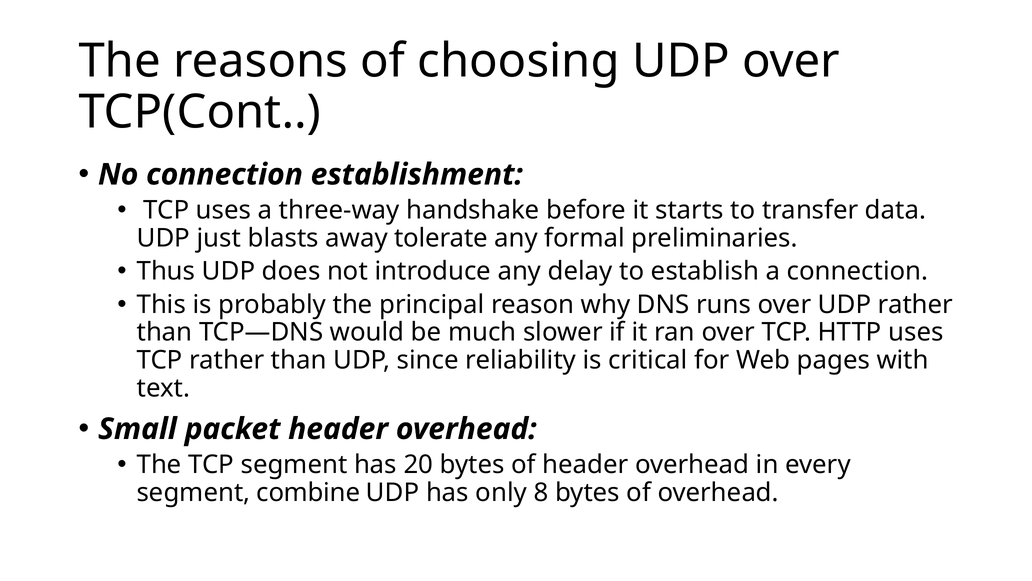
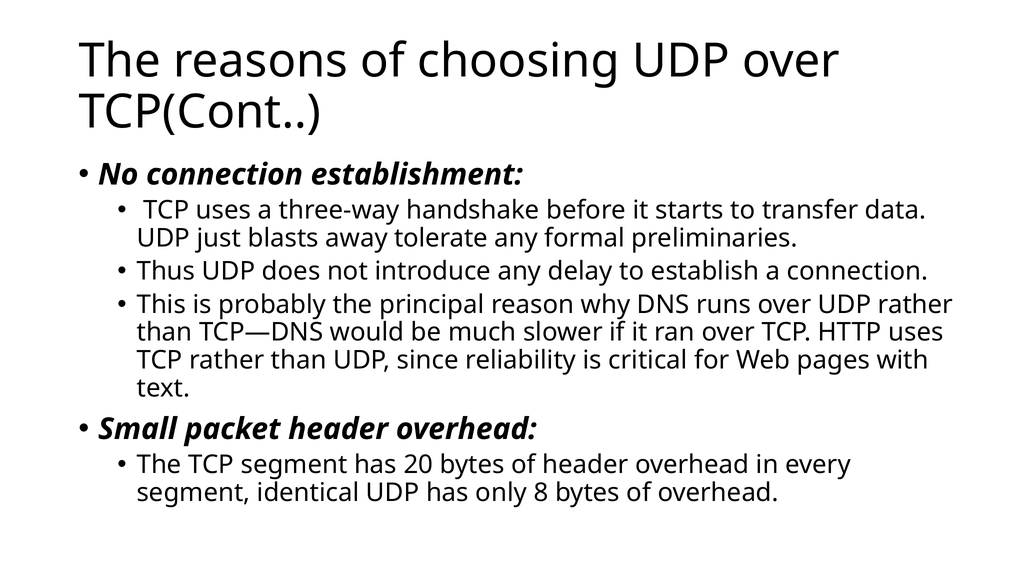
combine: combine -> identical
